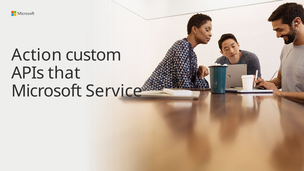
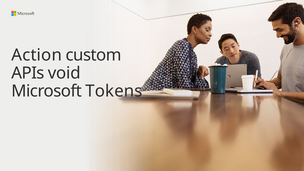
that: that -> void
Service: Service -> Tokens
